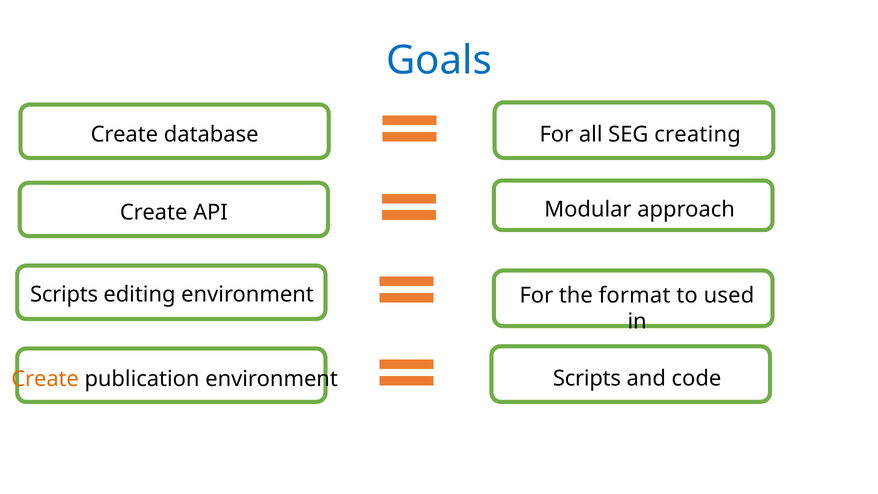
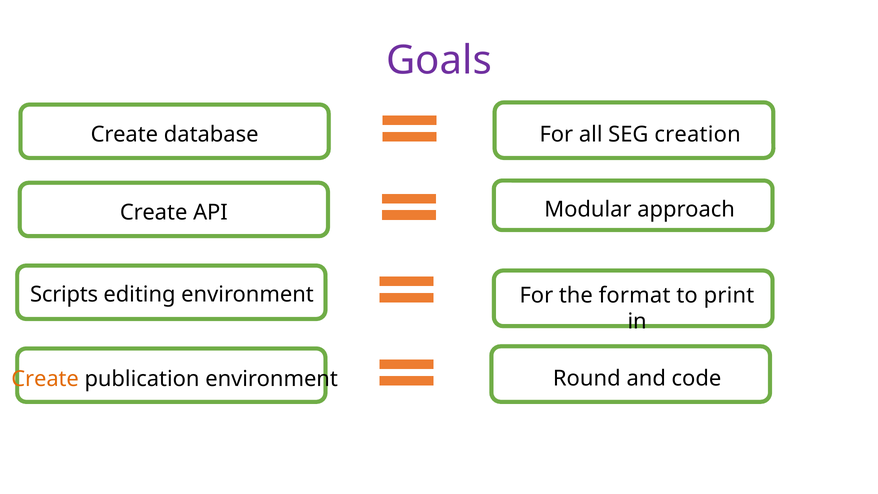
Goals colour: blue -> purple
creating: creating -> creation
used: used -> print
environment Scripts: Scripts -> Round
